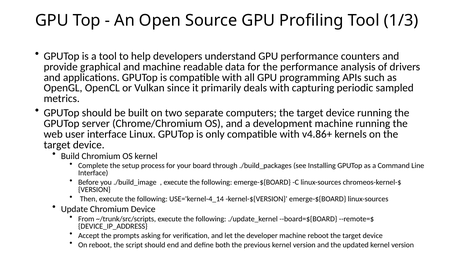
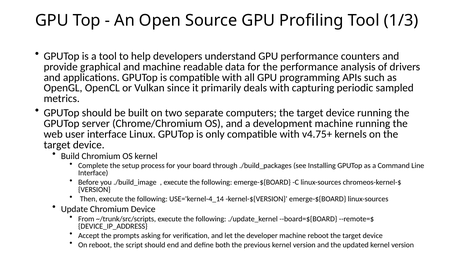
v4.86+: v4.86+ -> v4.75+
